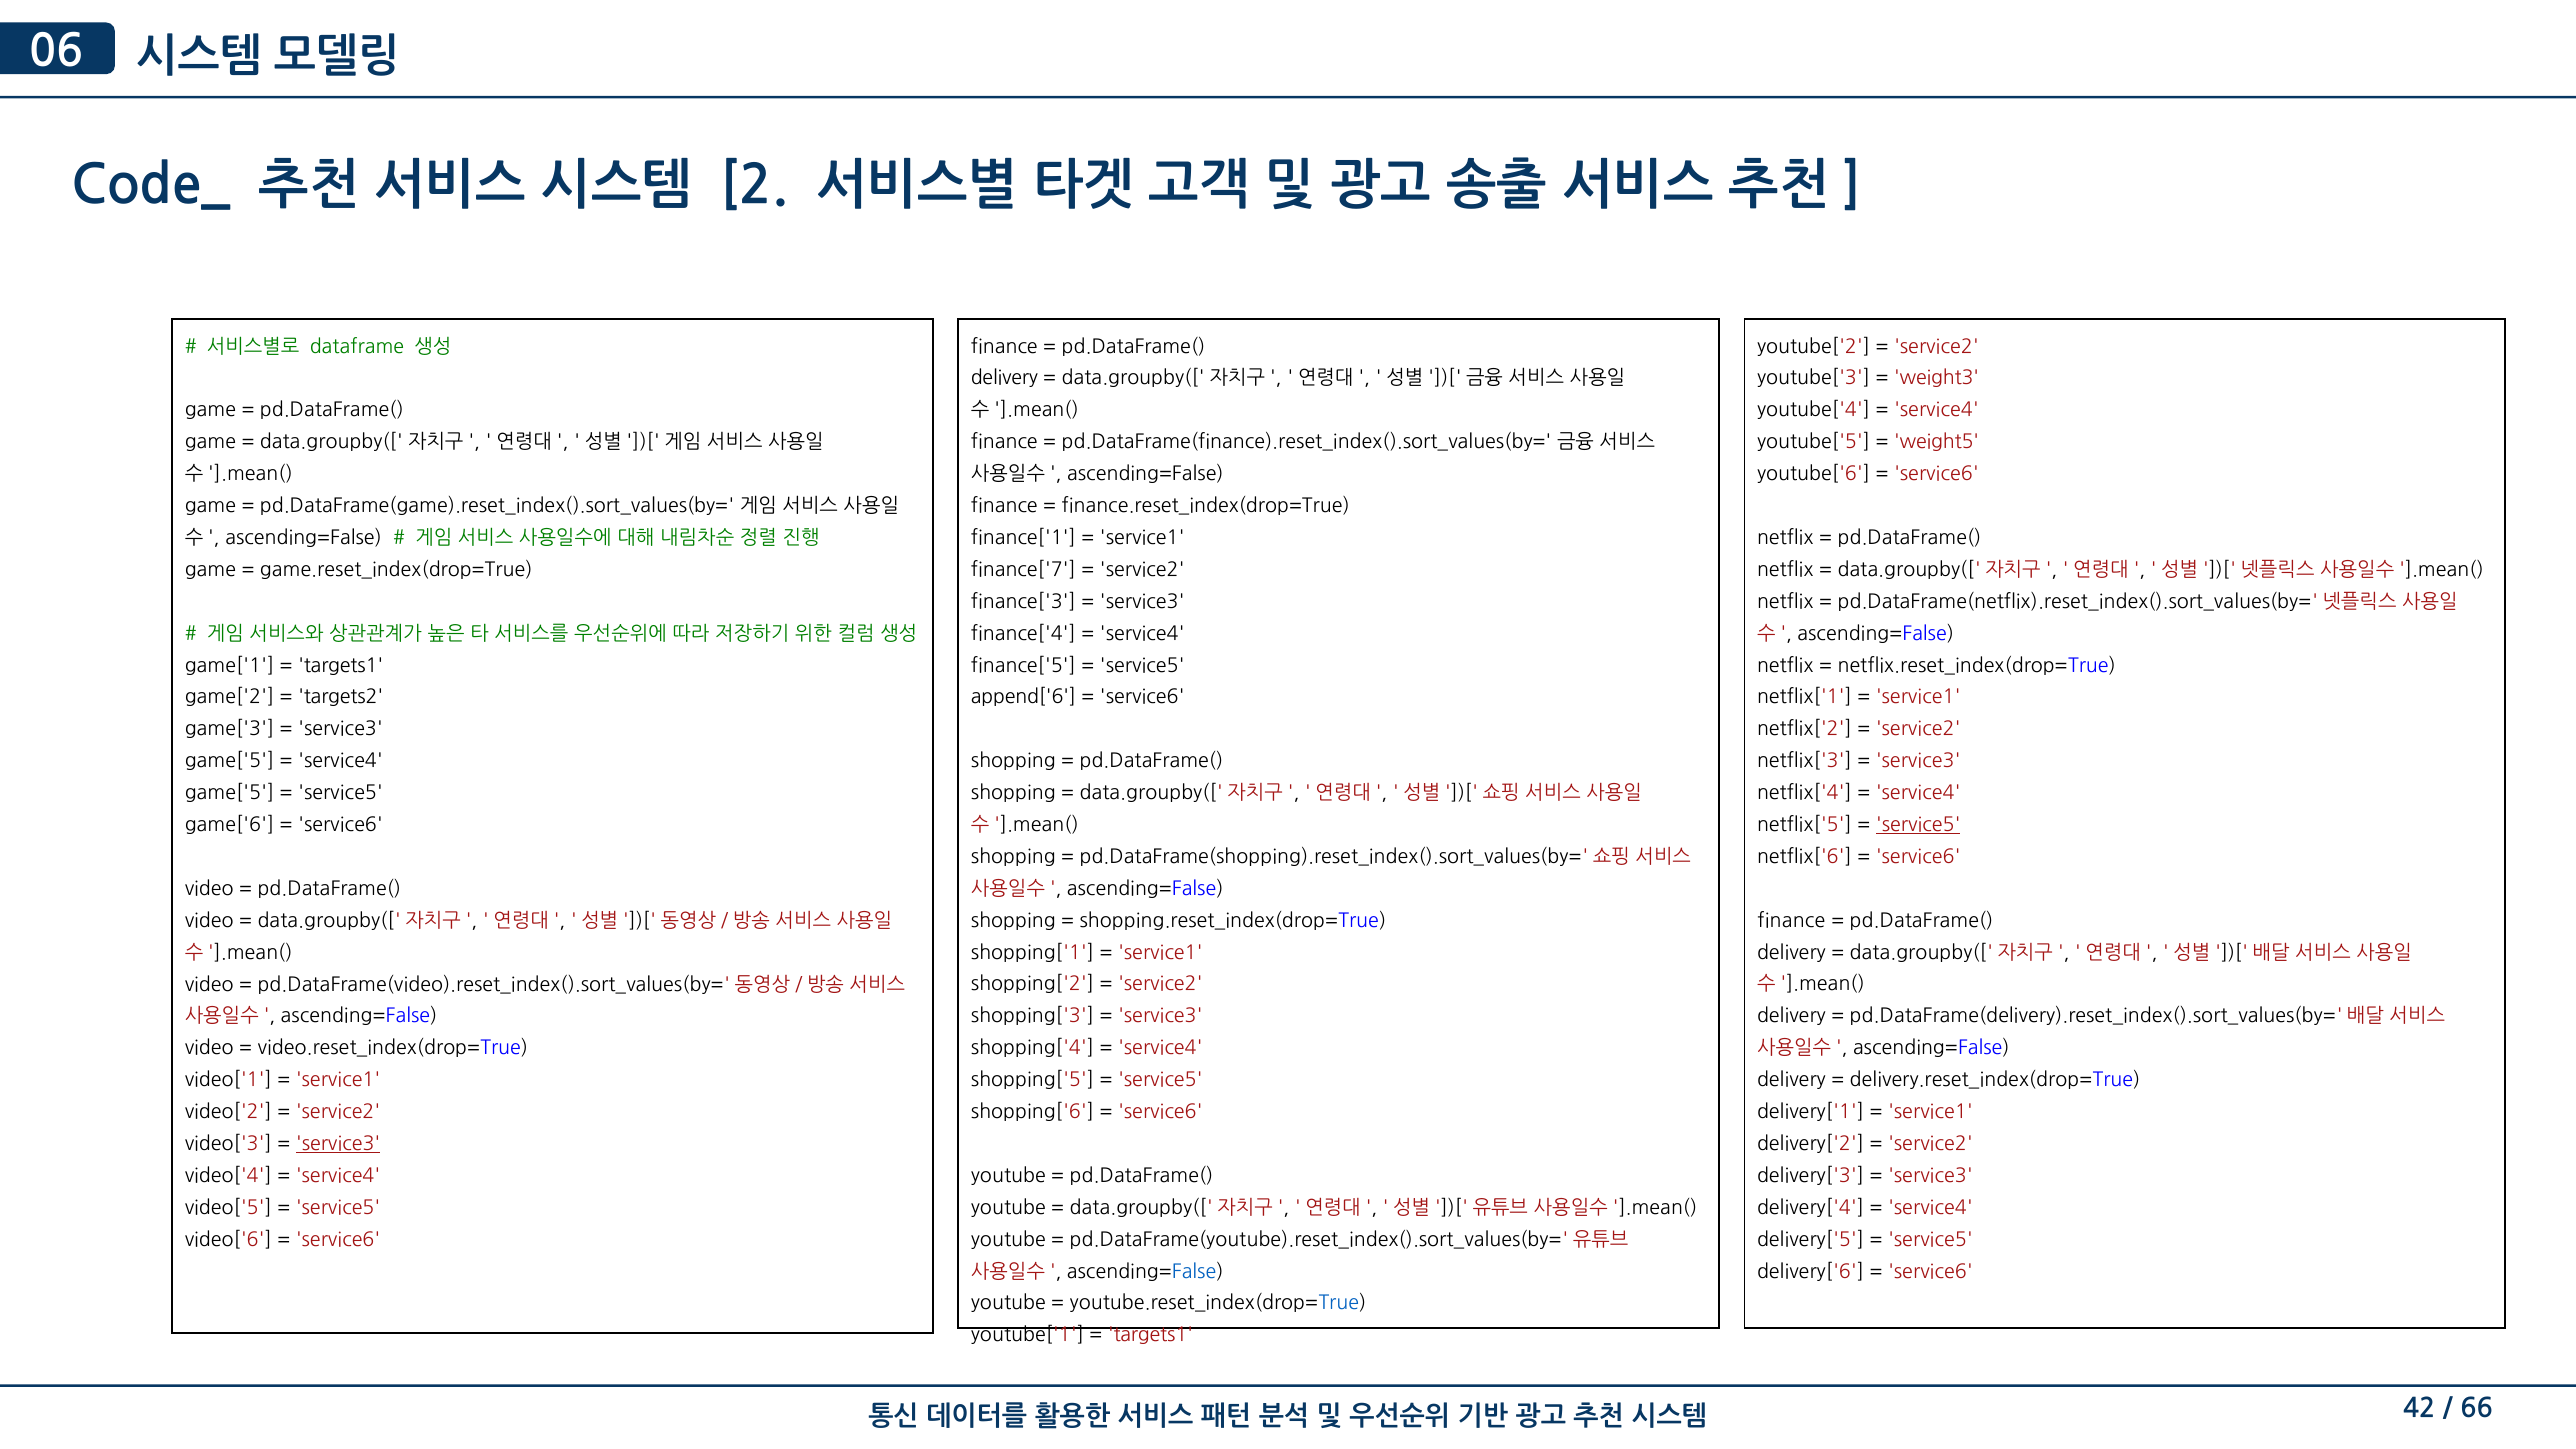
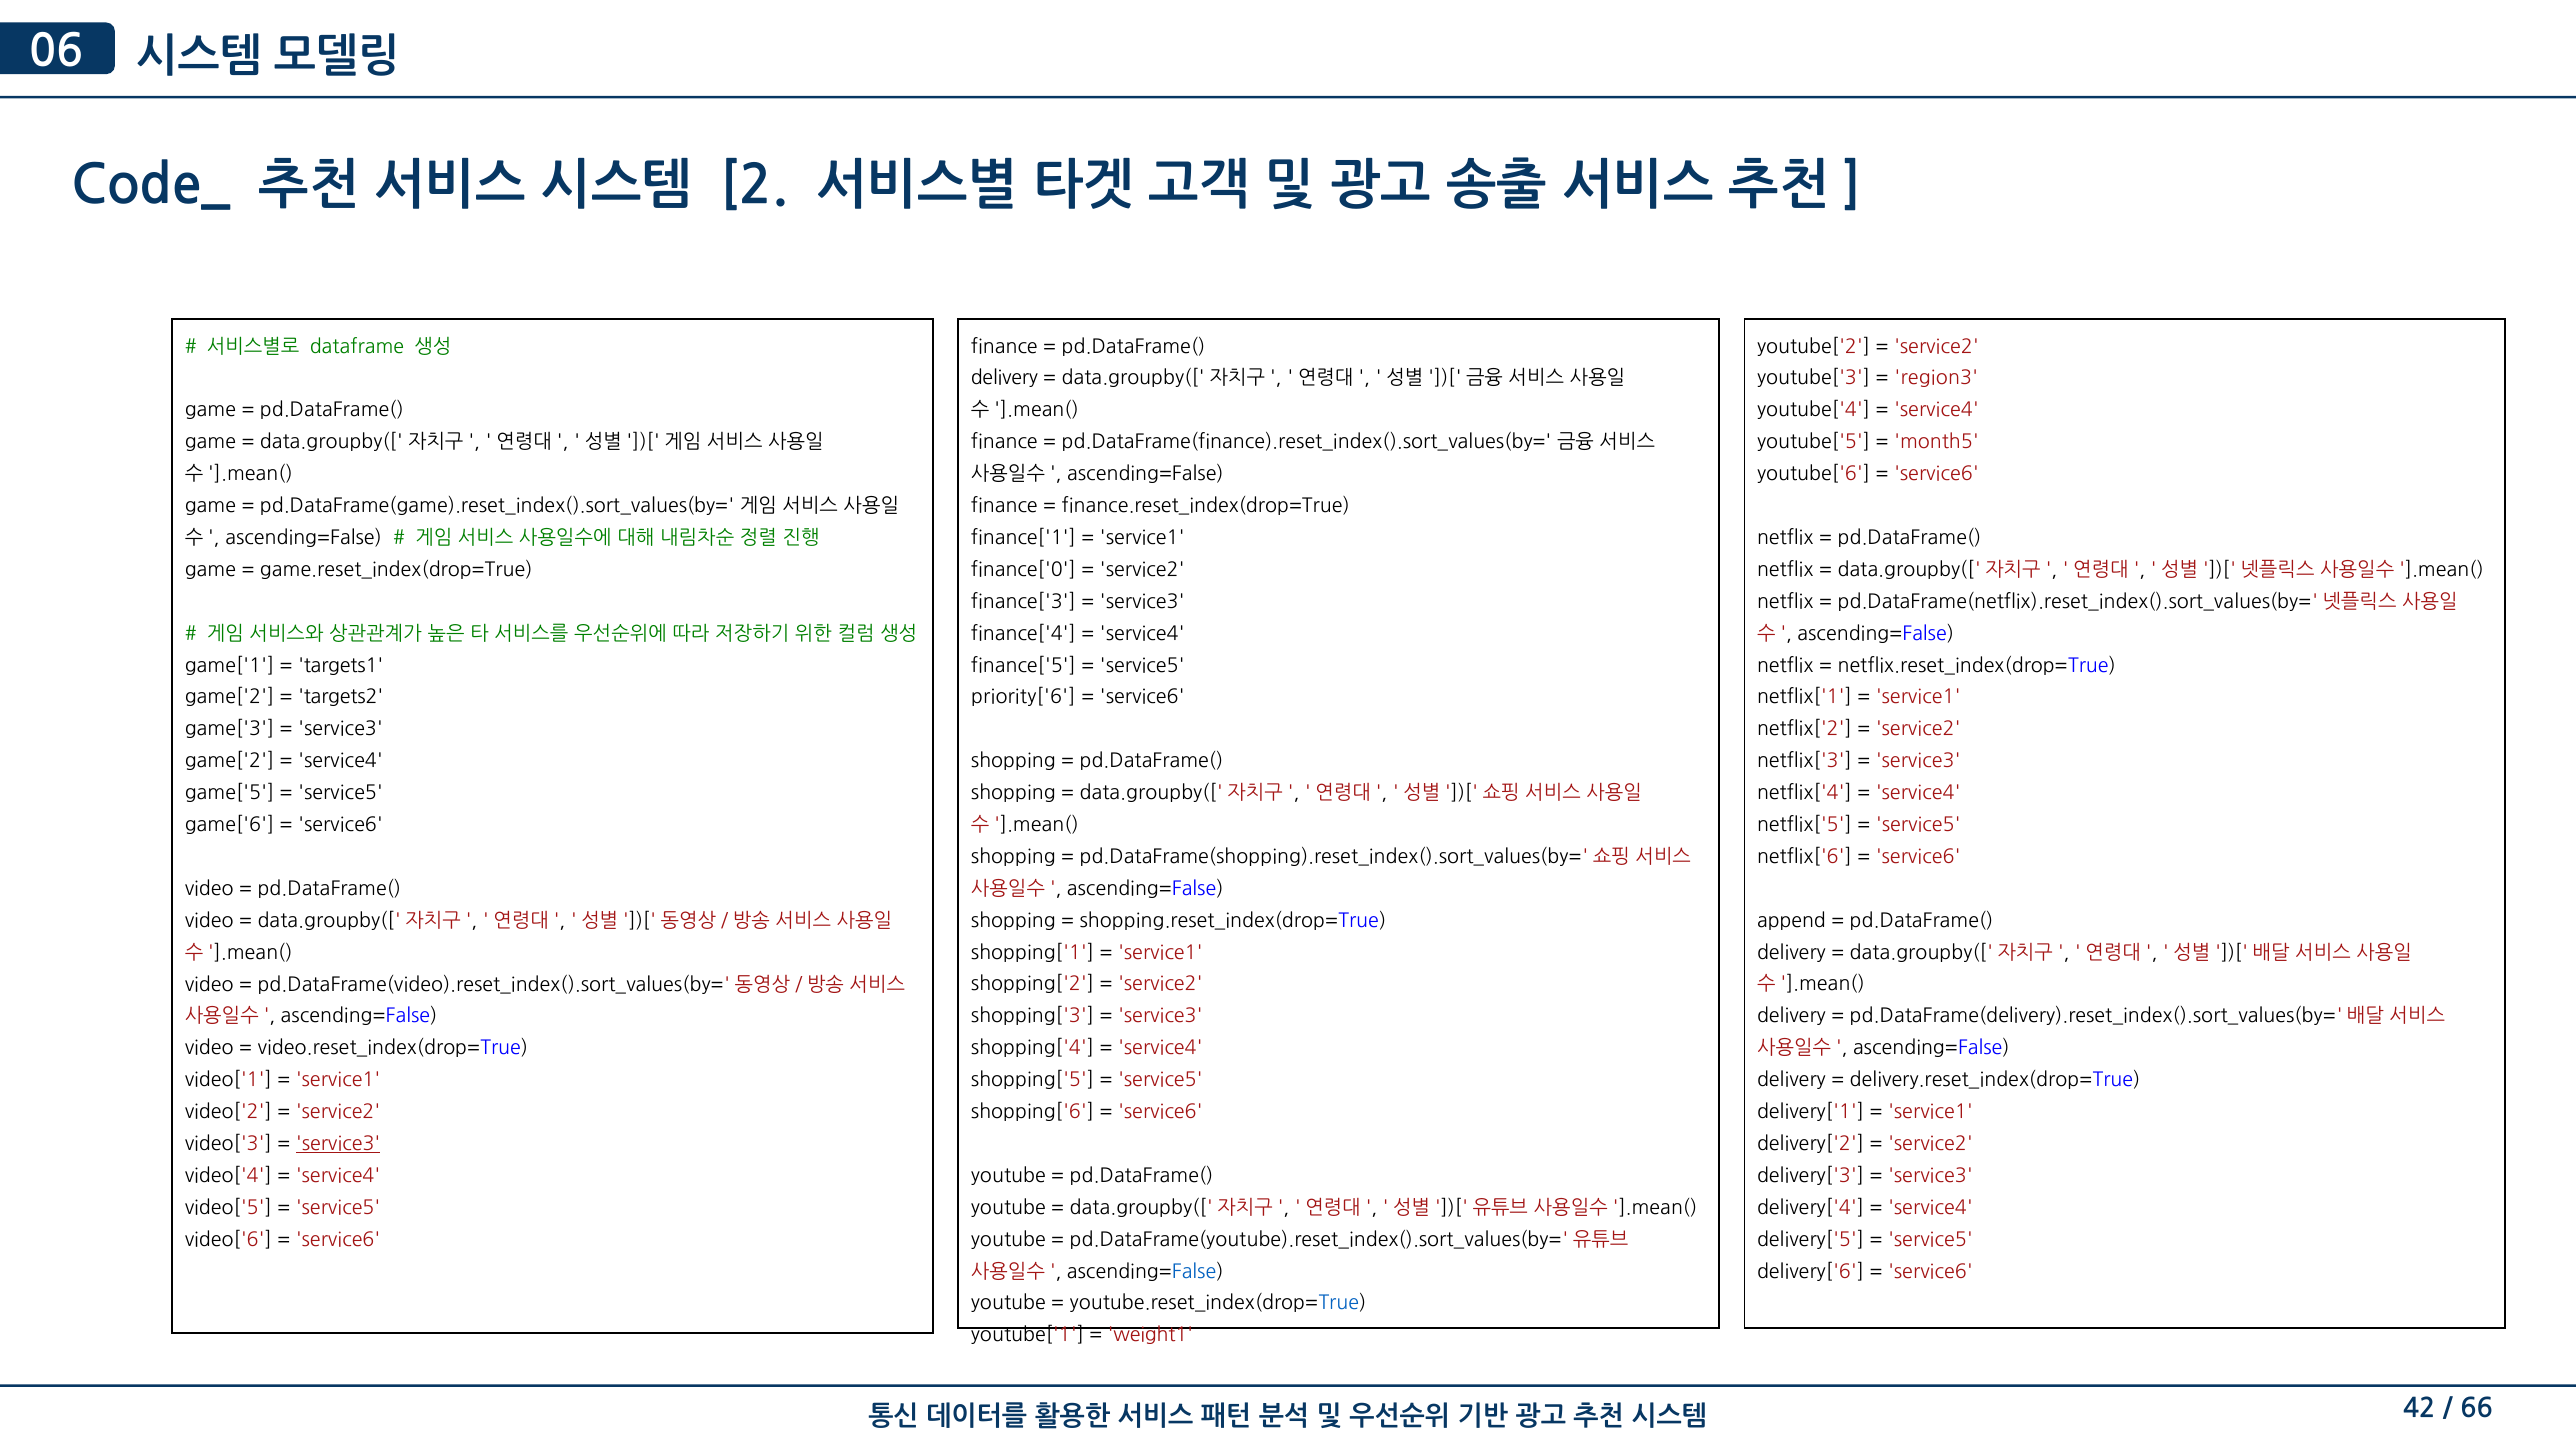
weight3: weight3 -> region3
weight5: weight5 -> month5
finance['7: finance['7 -> finance['0
append['6: append['6 -> priority['6
game['5 at (230, 761): game['5 -> game['2
service5 at (1918, 825) underline: present -> none
finance at (1791, 921): finance -> append
targets1 at (1150, 1335): targets1 -> weight1
